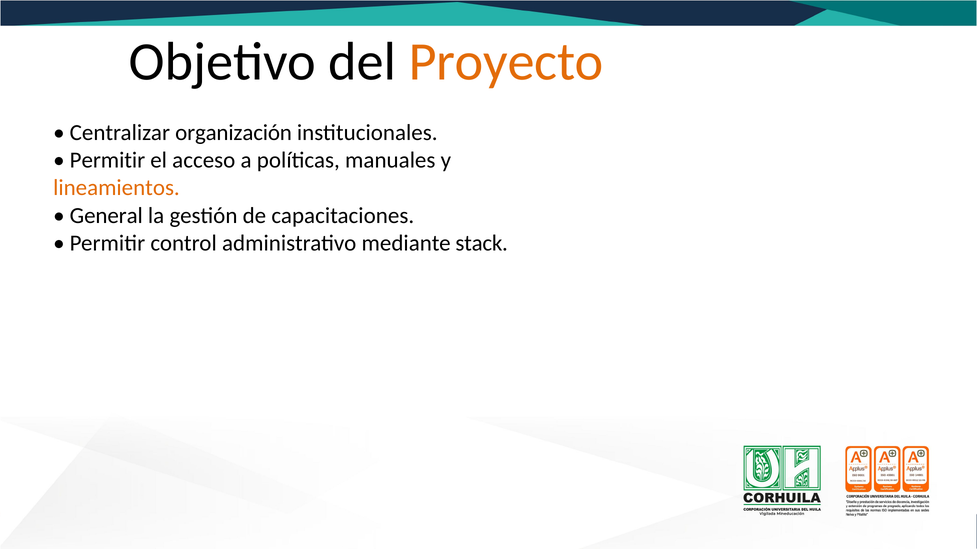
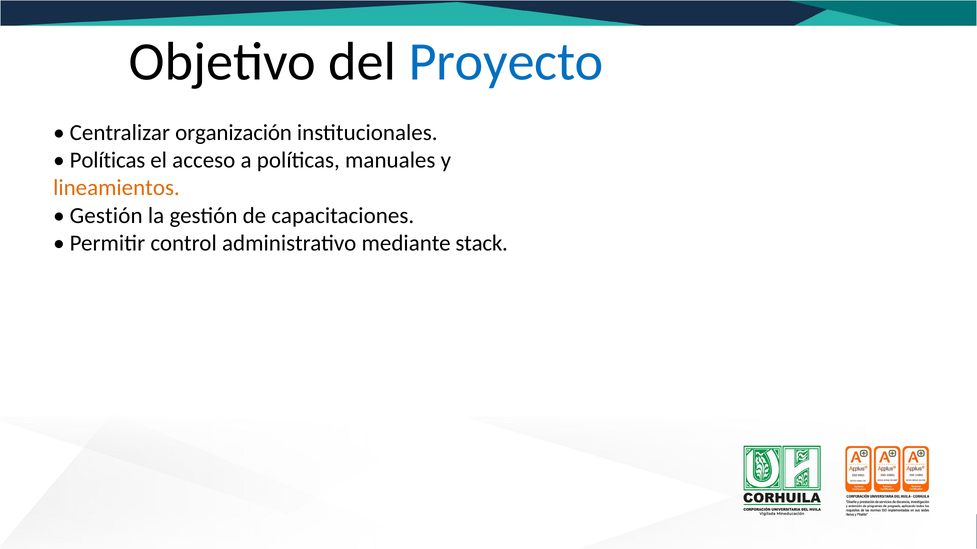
Proyecto colour: orange -> blue
Permitir at (107, 160): Permitir -> Políticas
General at (106, 216): General -> Gestión
